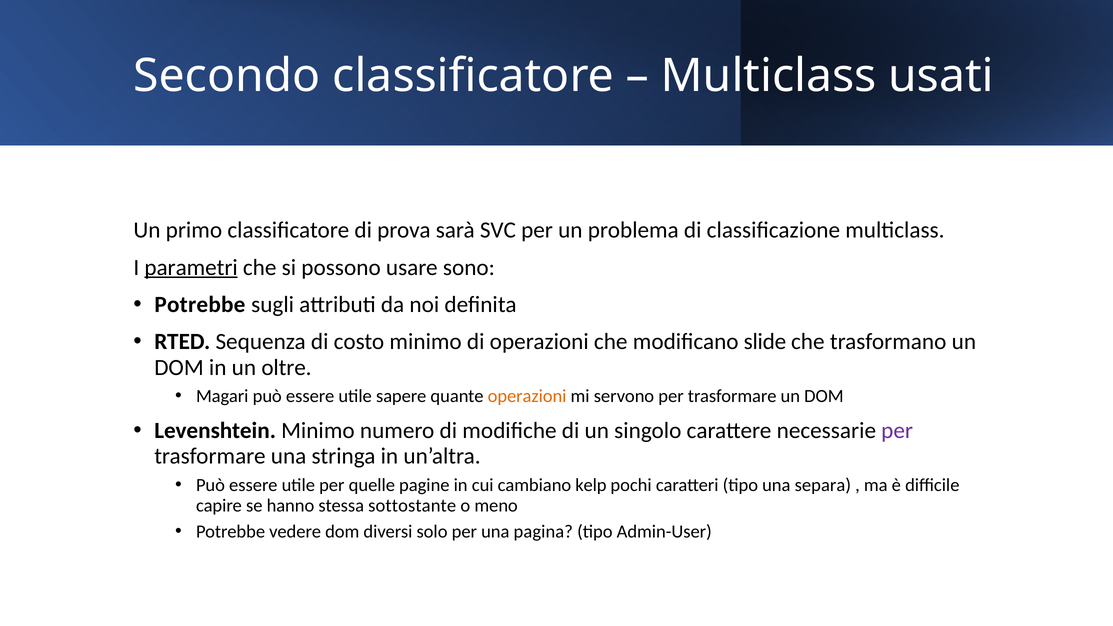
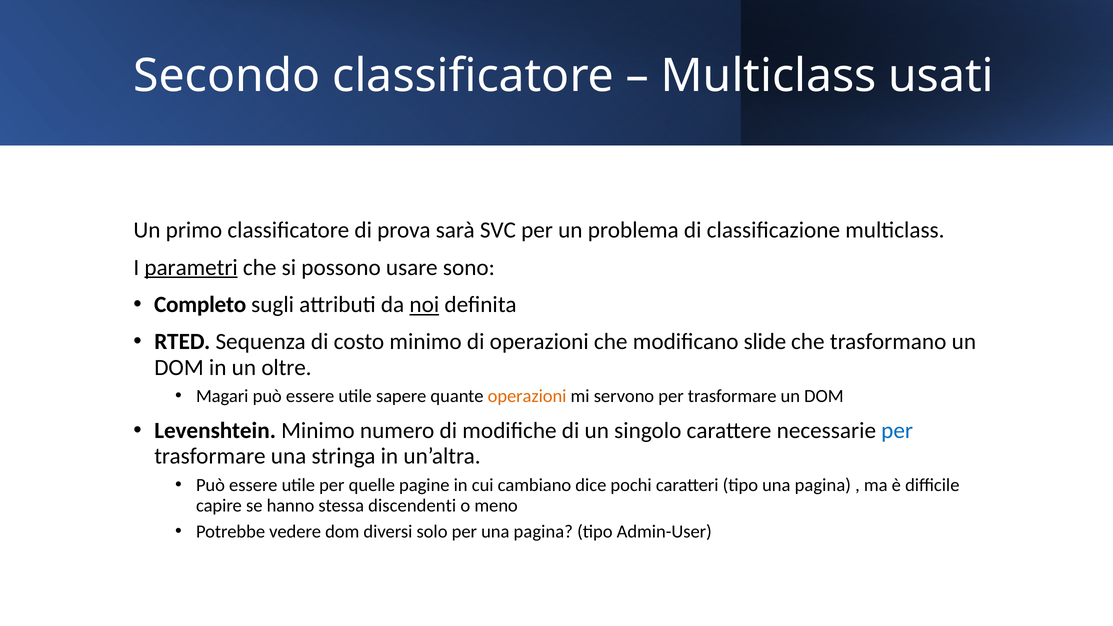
Potrebbe at (200, 305): Potrebbe -> Completo
noi underline: none -> present
per at (897, 431) colour: purple -> blue
kelp: kelp -> dice
tipo una separa: separa -> pagina
sottostante: sottostante -> discendenti
